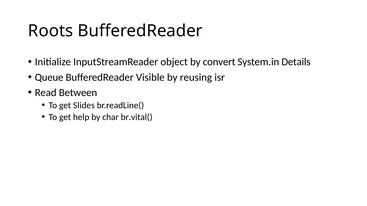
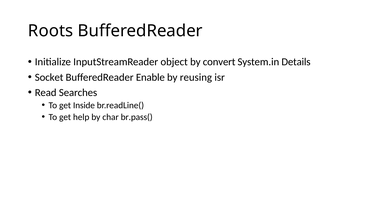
Queue: Queue -> Socket
Visible: Visible -> Enable
Between: Between -> Searches
Slides: Slides -> Inside
br.vital(: br.vital( -> br.pass(
